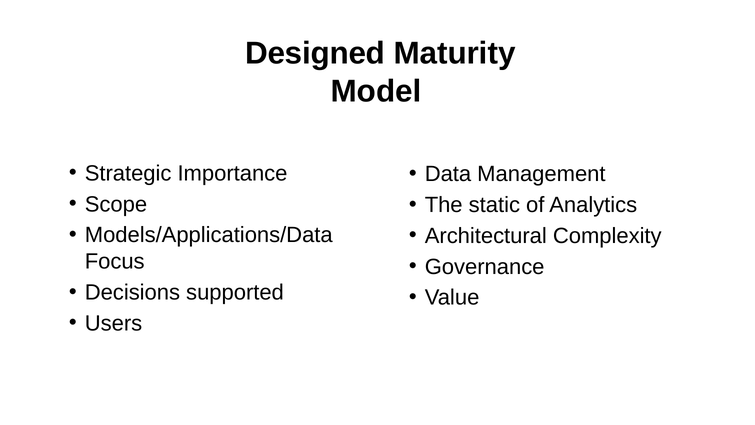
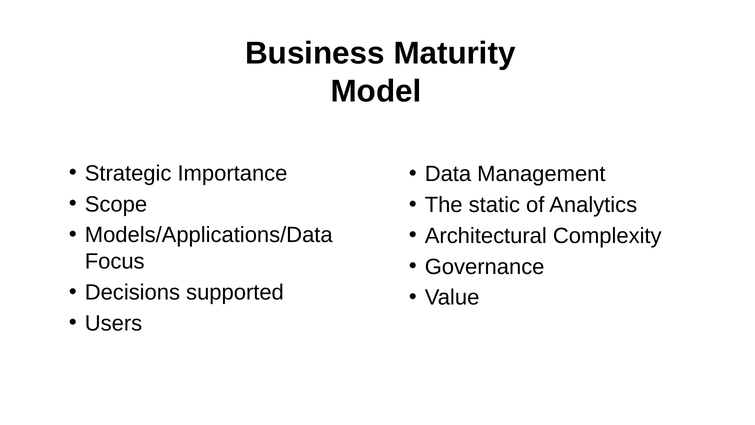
Designed: Designed -> Business
